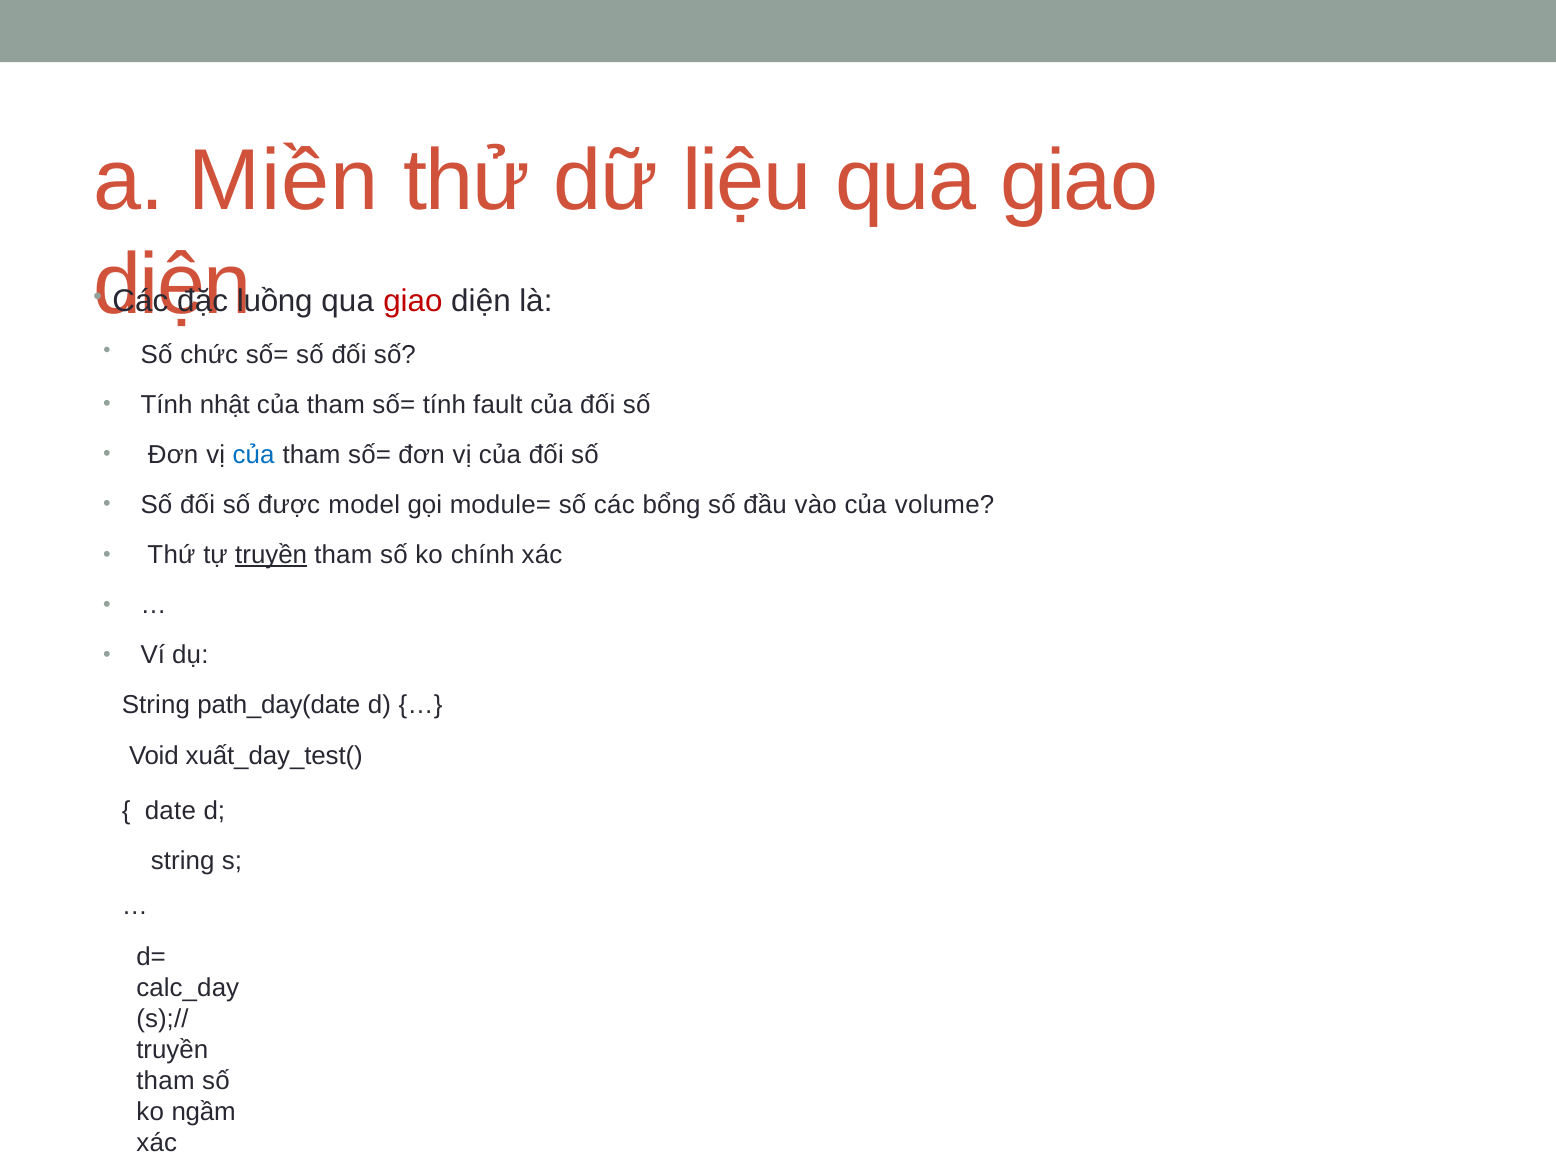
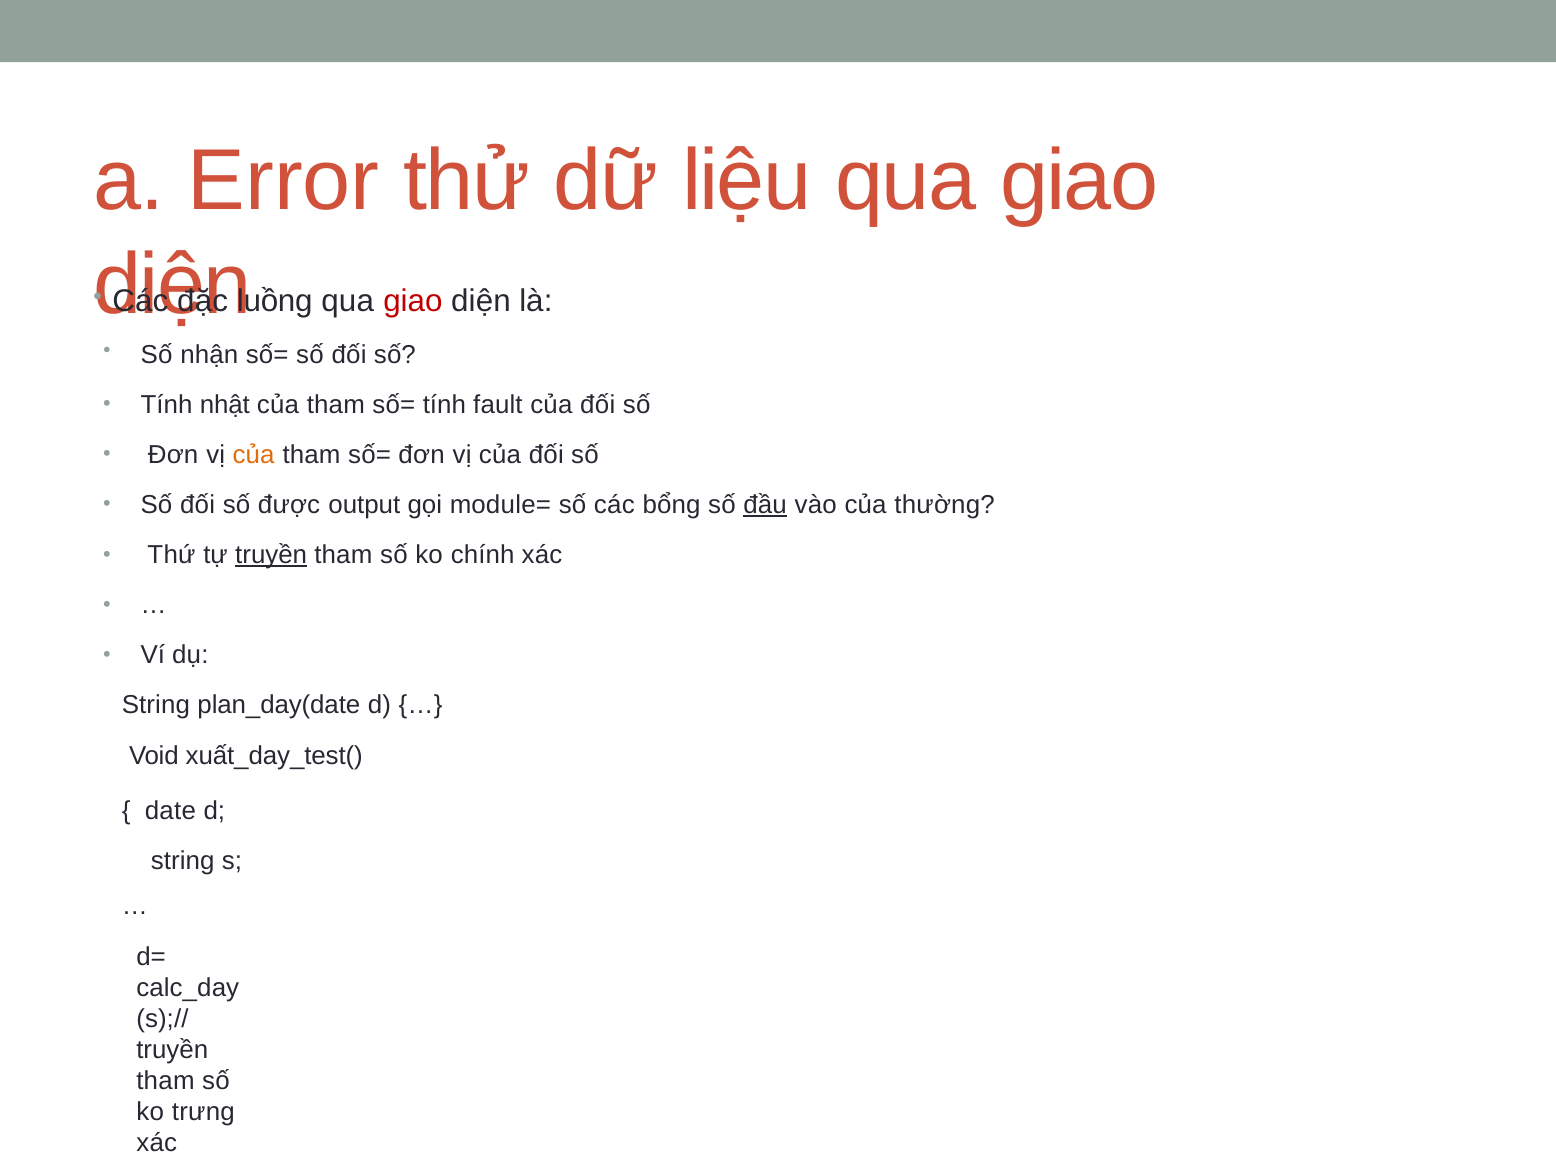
Miền: Miền -> Error
chức: chức -> nhận
của at (254, 455) colour: blue -> orange
model: model -> output
đầu underline: none -> present
volume: volume -> thường
path_day(date: path_day(date -> plan_day(date
ngầm: ngầm -> trưng
